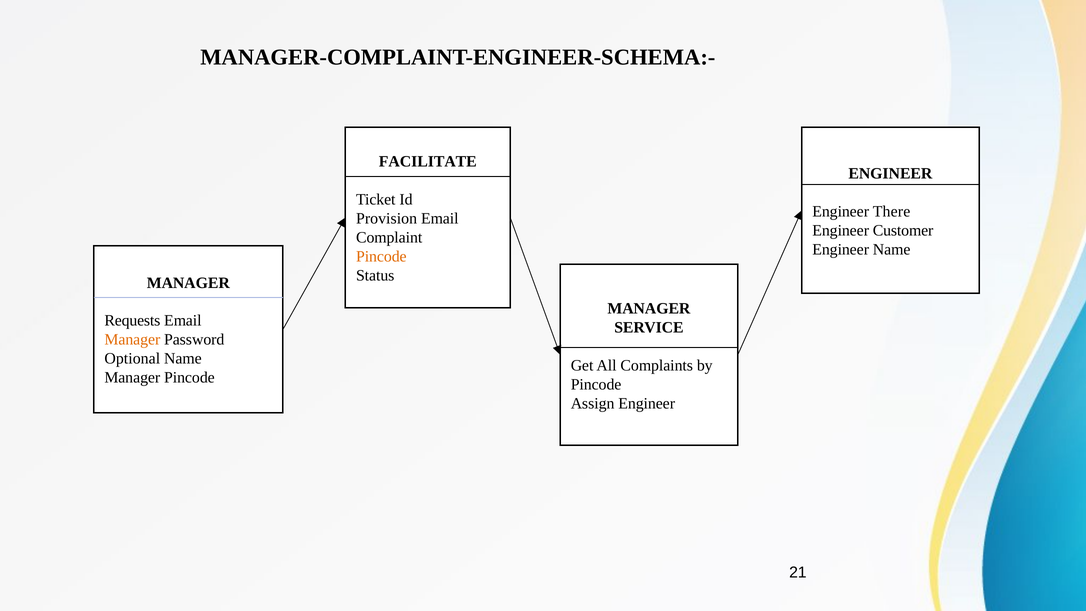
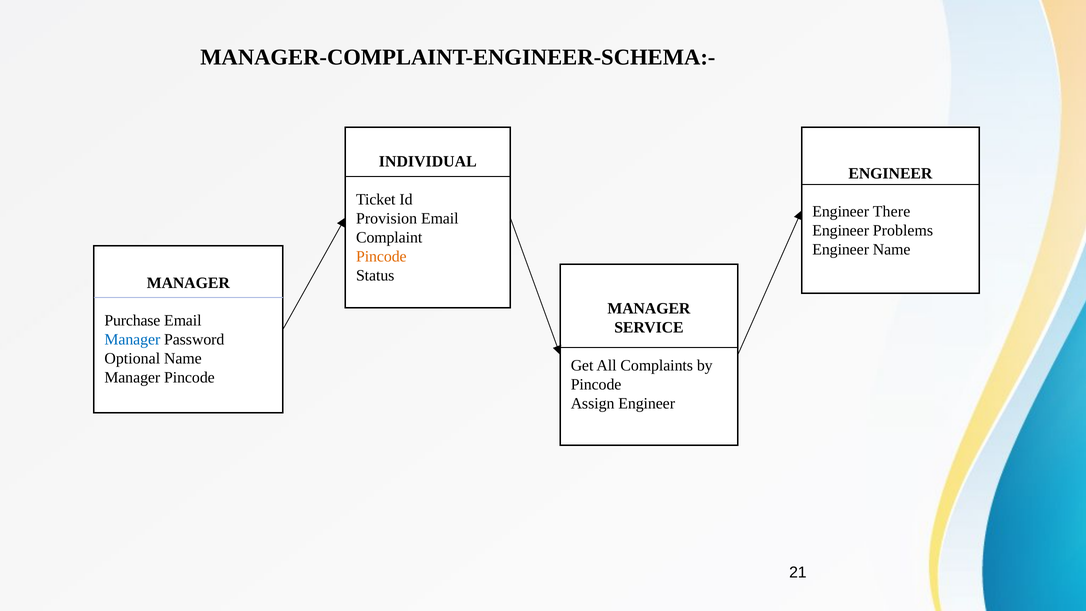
FACILITATE: FACILITATE -> INDIVIDUAL
Customer: Customer -> Problems
Requests: Requests -> Purchase
Manager at (132, 340) colour: orange -> blue
